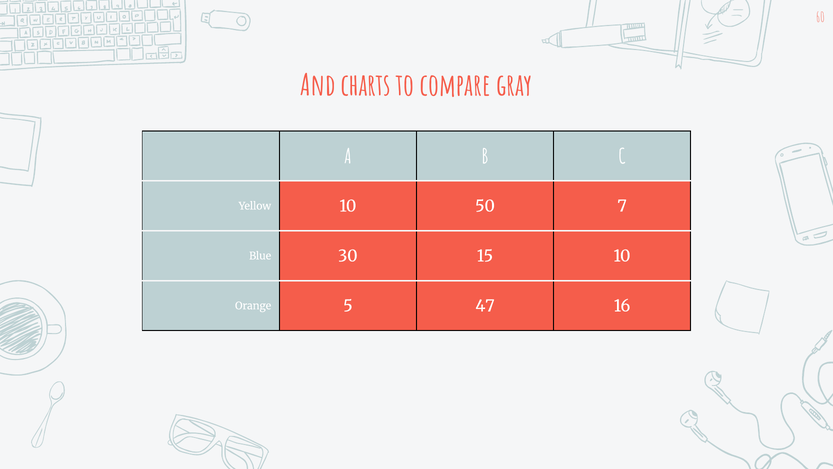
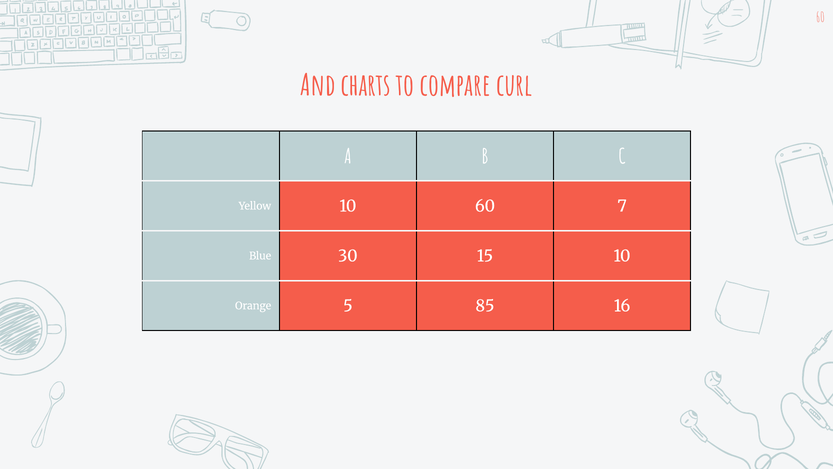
gray: gray -> curl
10 50: 50 -> 60
47: 47 -> 85
